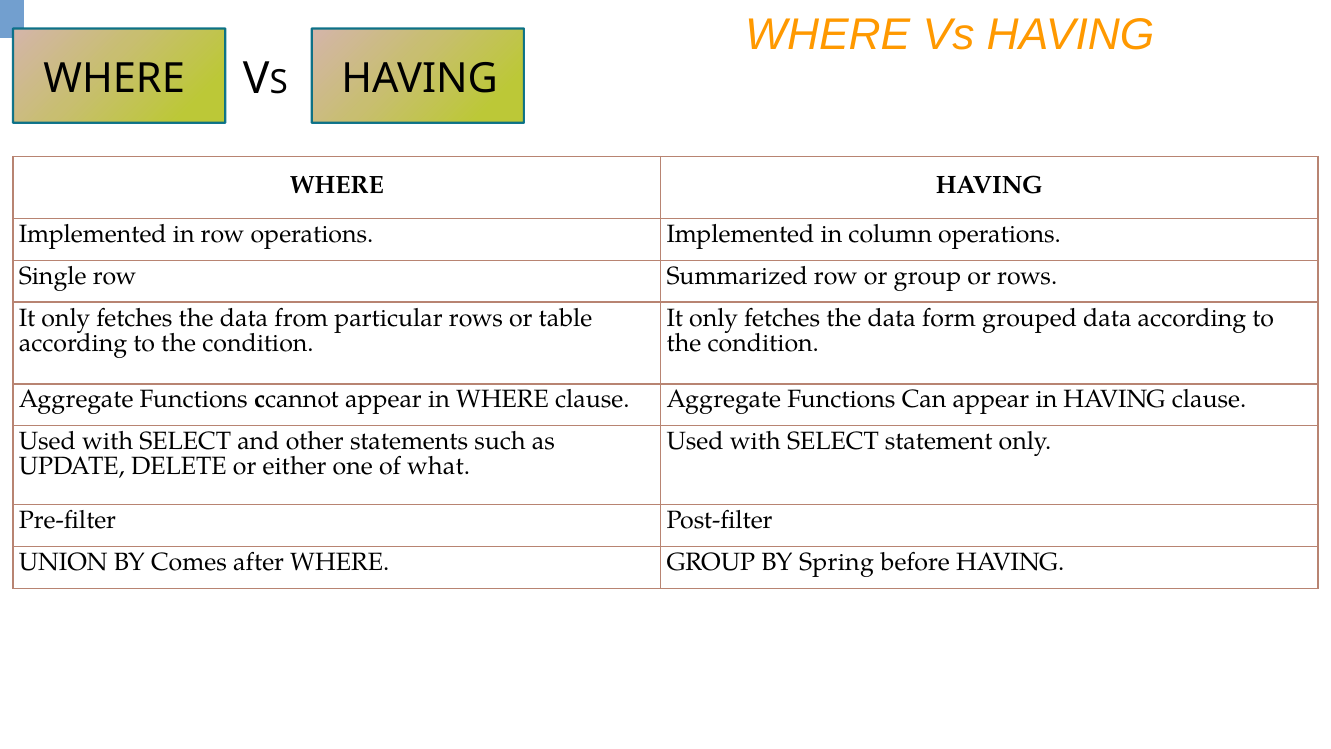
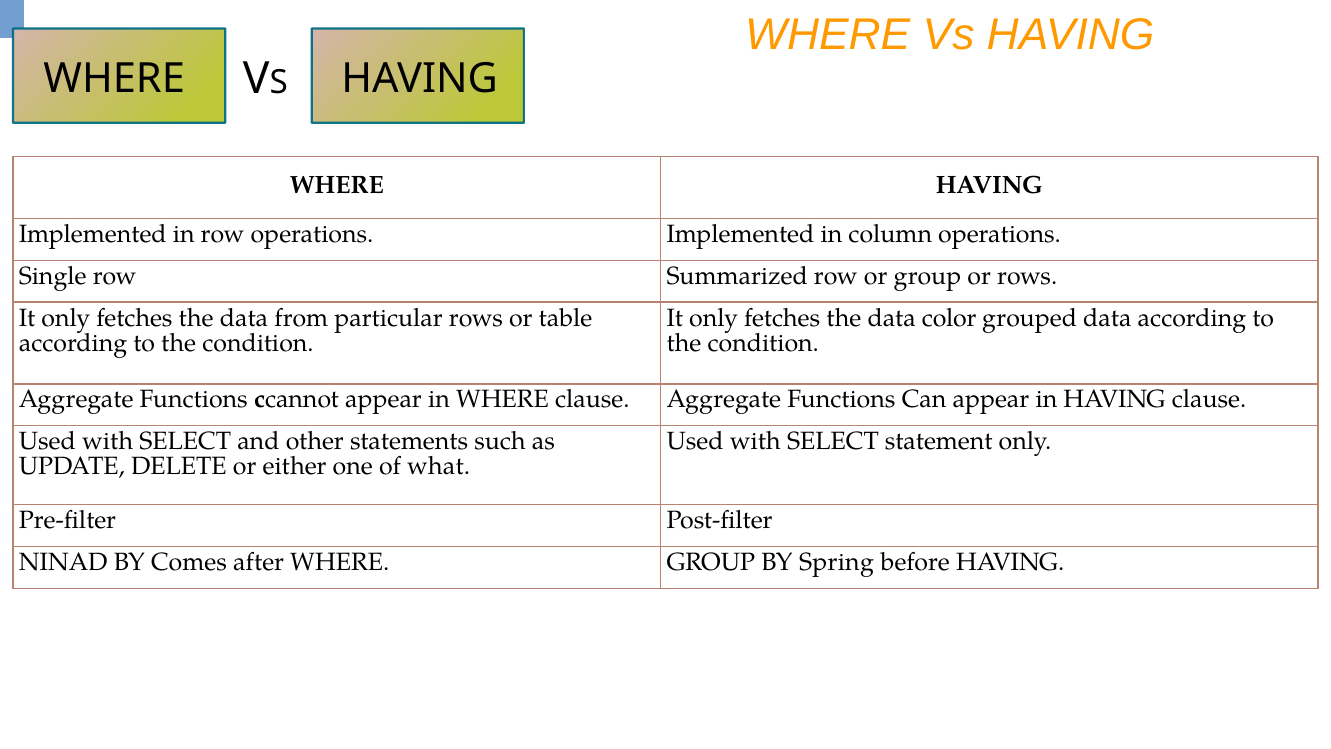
form: form -> color
UNION: UNION -> NINAD
